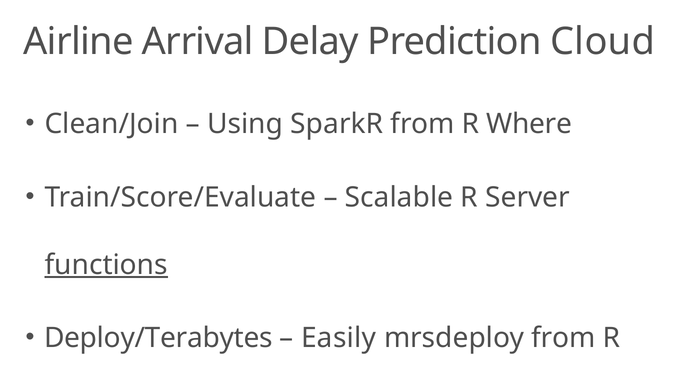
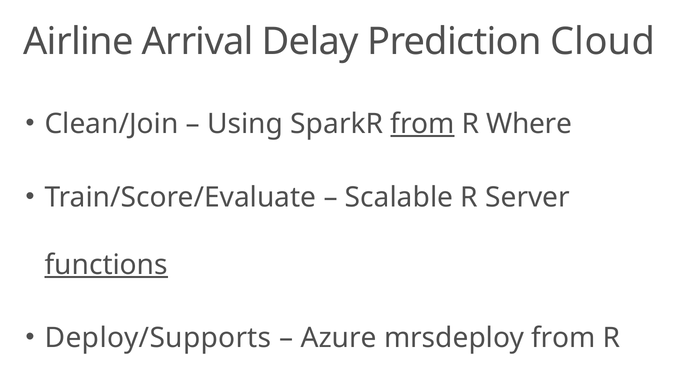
from at (423, 124) underline: none -> present
Deploy/Terabytes: Deploy/Terabytes -> Deploy/Supports
Easily: Easily -> Azure
